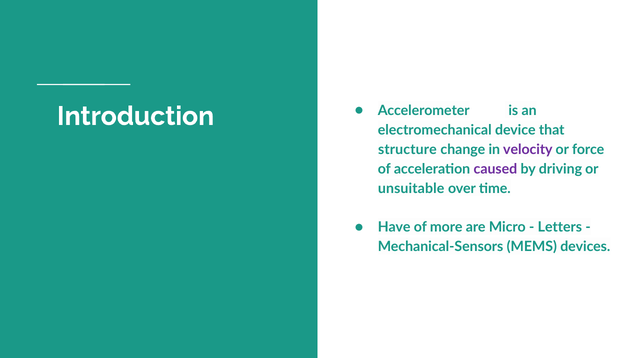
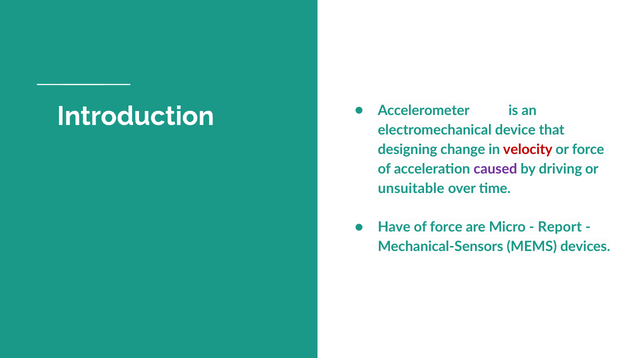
structure: structure -> designing
velocity colour: purple -> red
of more: more -> force
Letters: Letters -> Report
